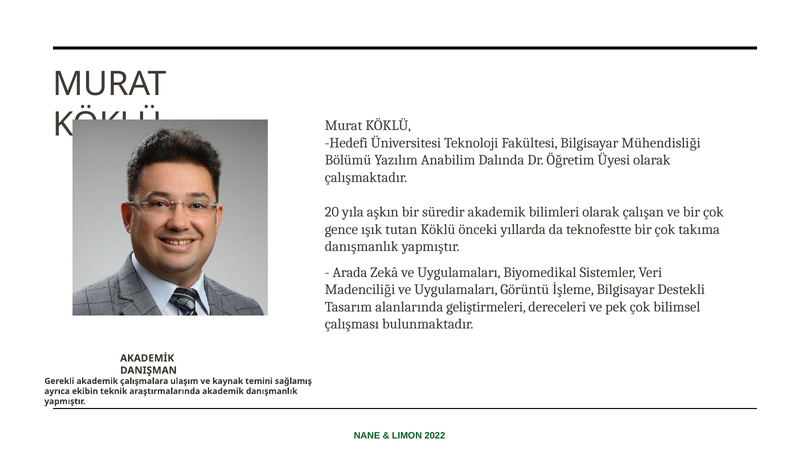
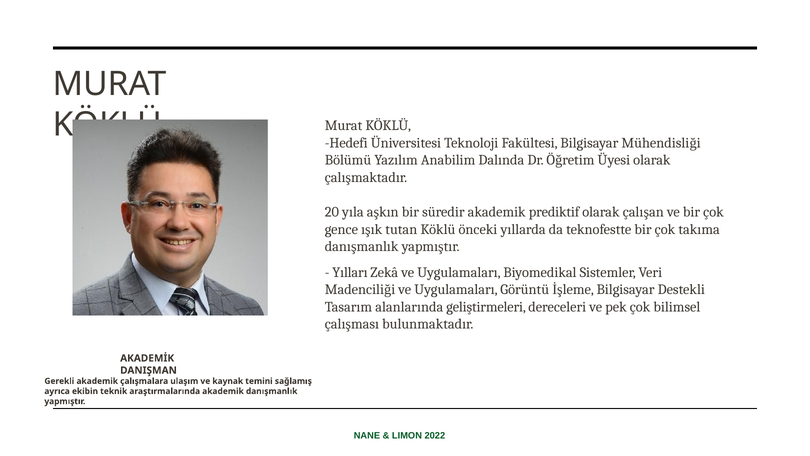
bilimleri: bilimleri -> prediktif
Arada: Arada -> Yılları
